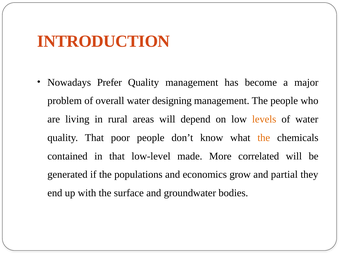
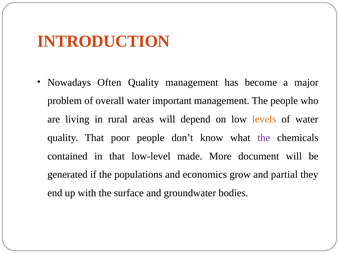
Prefer: Prefer -> Often
designing: designing -> important
the at (264, 138) colour: orange -> purple
correlated: correlated -> document
